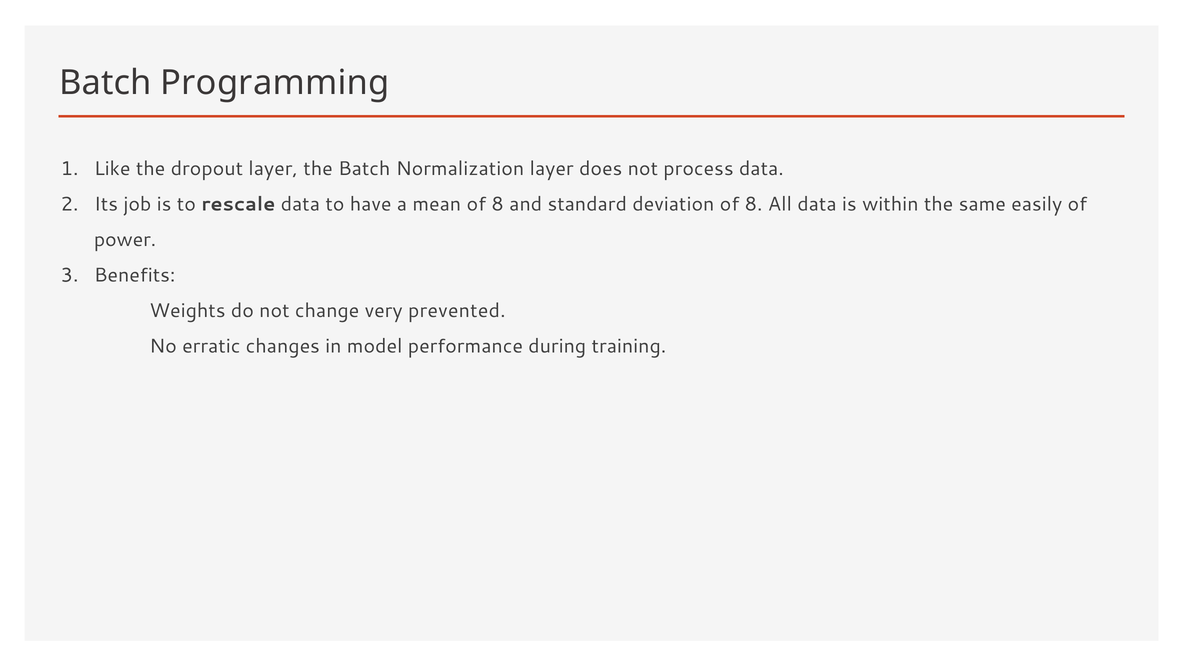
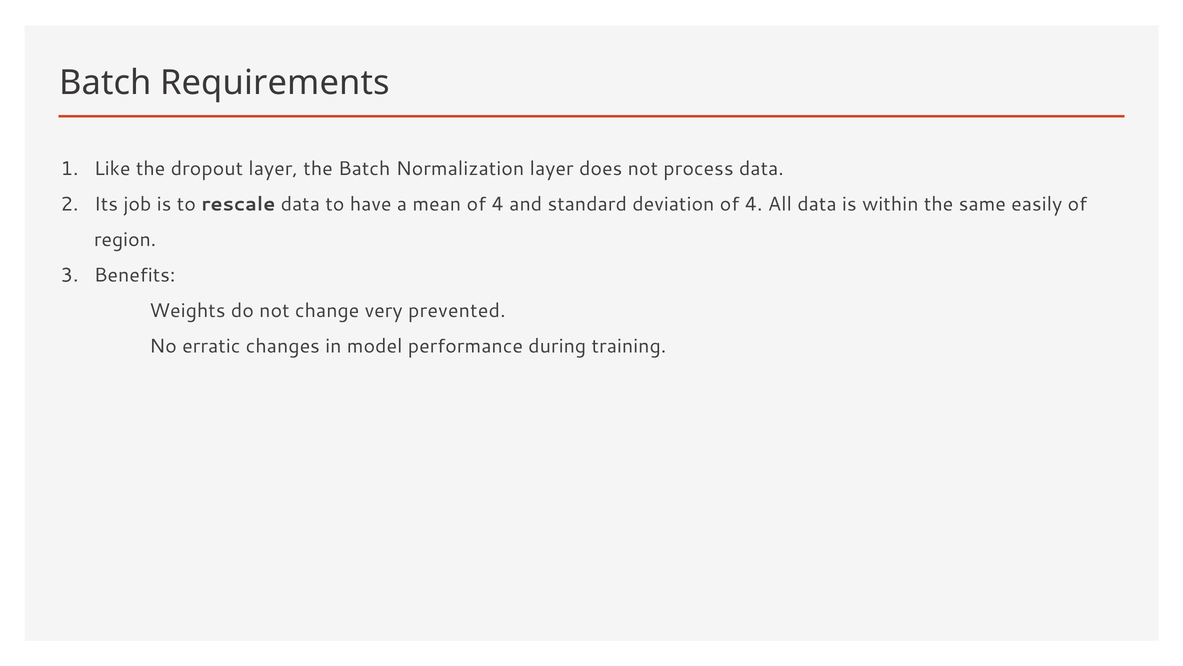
Programming: Programming -> Requirements
mean of 8: 8 -> 4
deviation of 8: 8 -> 4
power: power -> region
